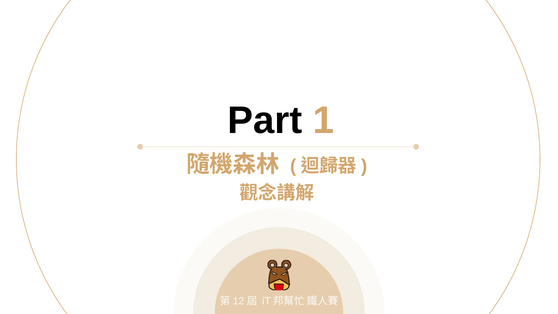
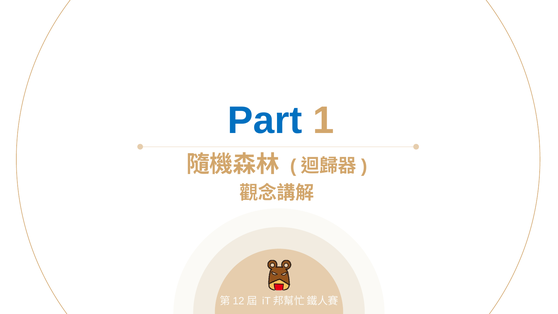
Part colour: black -> blue
